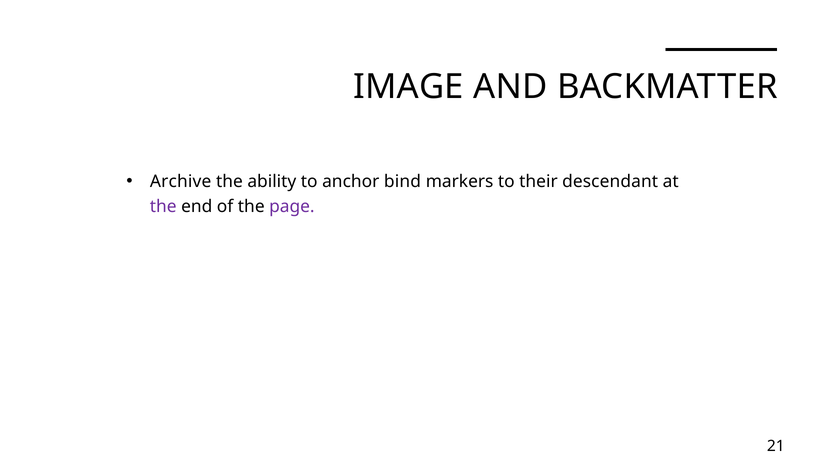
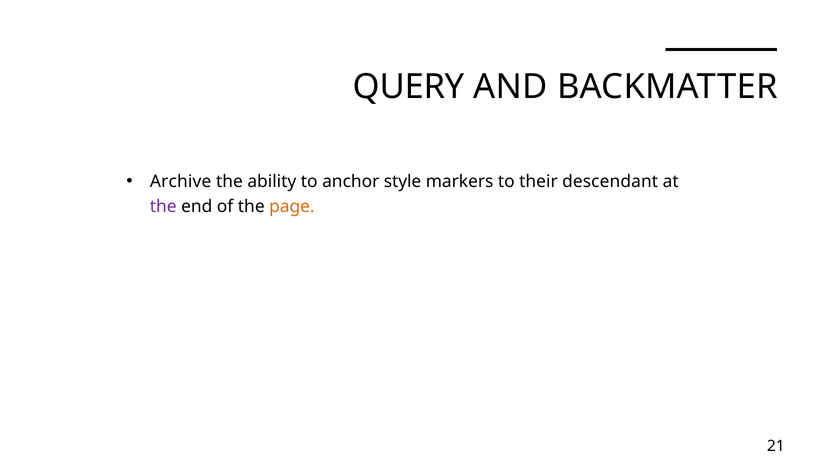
IMAGE: IMAGE -> QUERY
bind: bind -> style
page colour: purple -> orange
